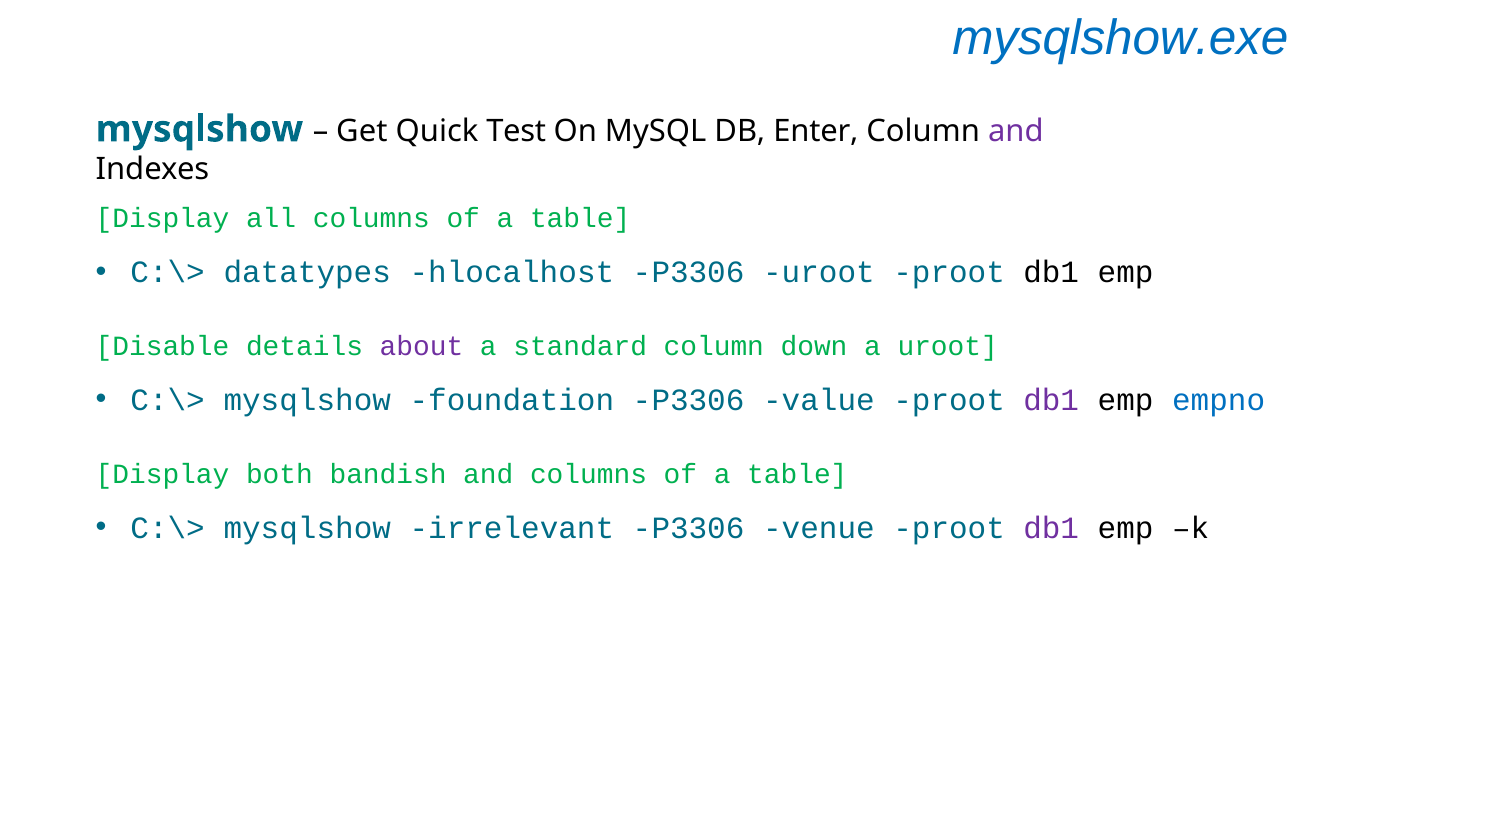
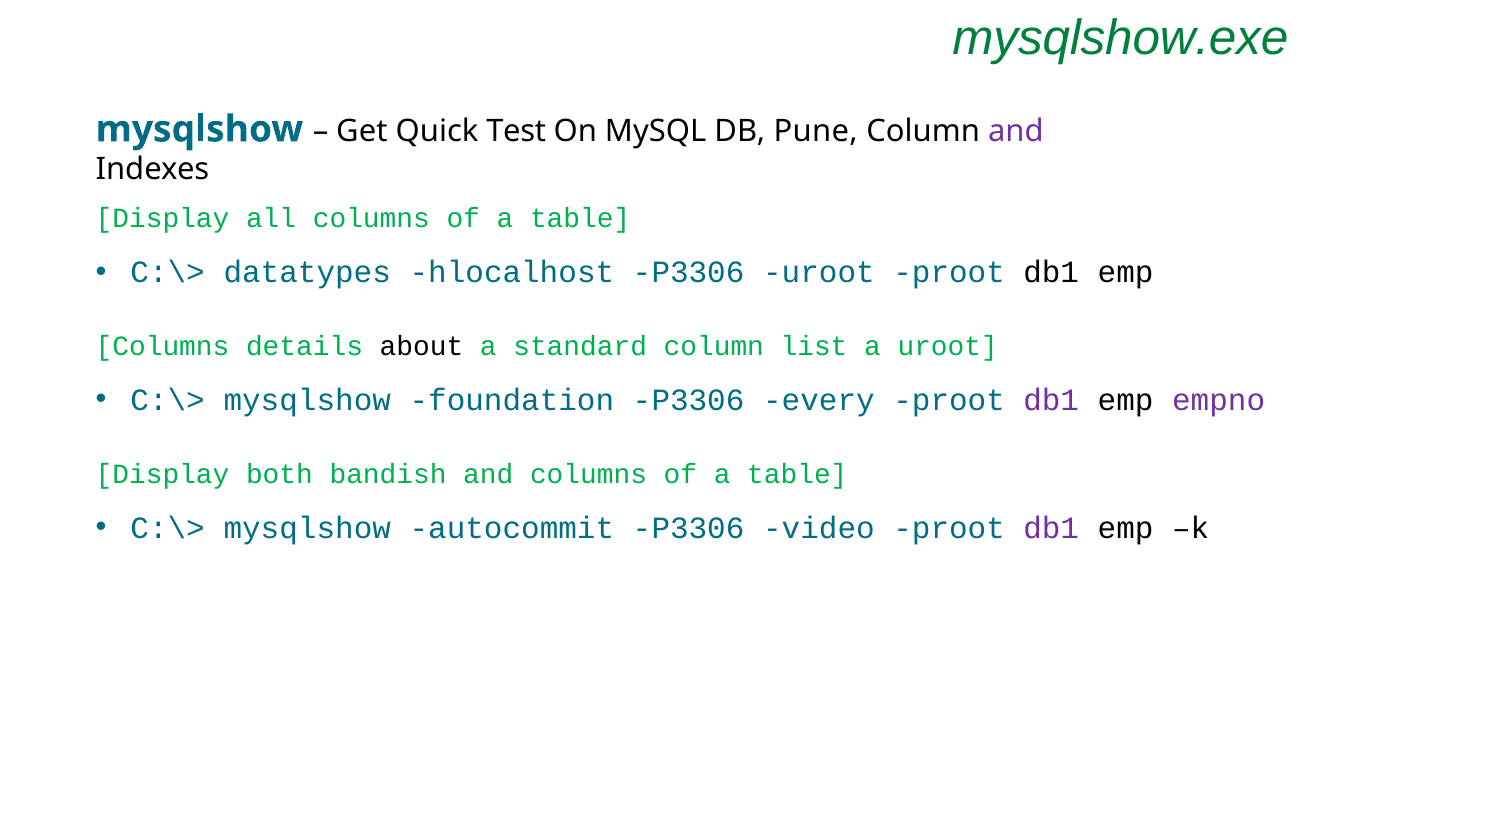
mysqlshow.exe colour: blue -> green
Enter: Enter -> Pune
Disable at (163, 347): Disable -> Columns
about colour: purple -> black
down: down -> list
value: value -> every
empno colour: blue -> purple
irrelevant: irrelevant -> autocommit
venue: venue -> video
